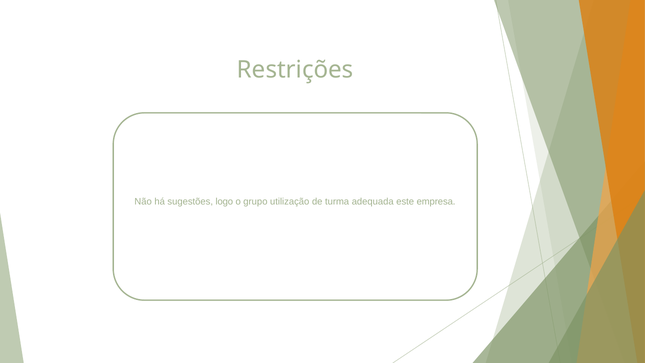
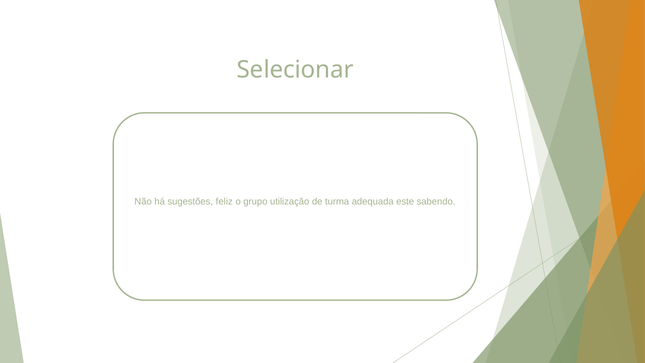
Restrições: Restrições -> Selecionar
logo: logo -> feliz
empresa: empresa -> sabendo
